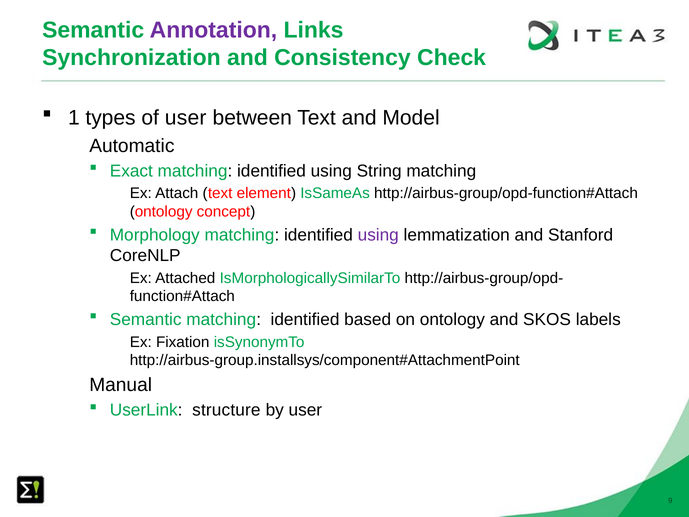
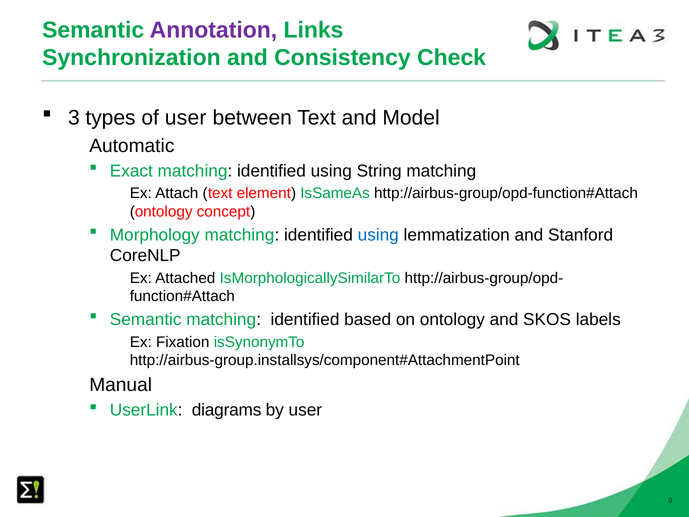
1: 1 -> 3
using at (378, 235) colour: purple -> blue
structure: structure -> diagrams
